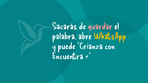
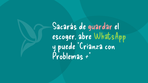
palabra: palabra -> escoger
WhatsApp colour: yellow -> light green
Encuentra: Encuentra -> Problemas
